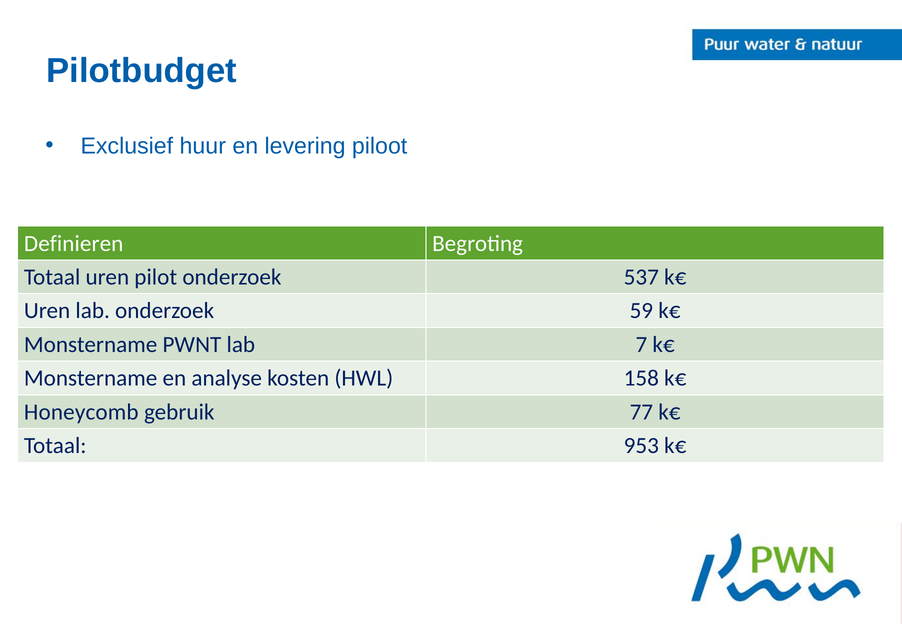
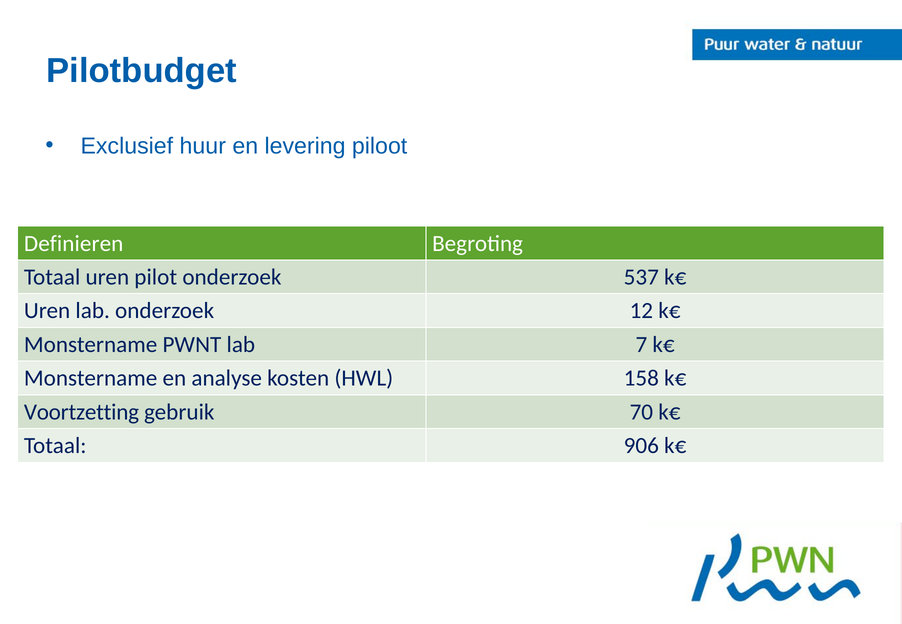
59: 59 -> 12
Honeycomb: Honeycomb -> Voortzetting
77: 77 -> 70
953: 953 -> 906
